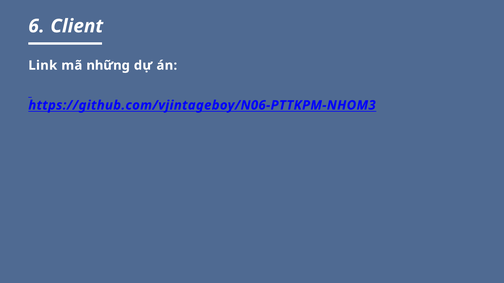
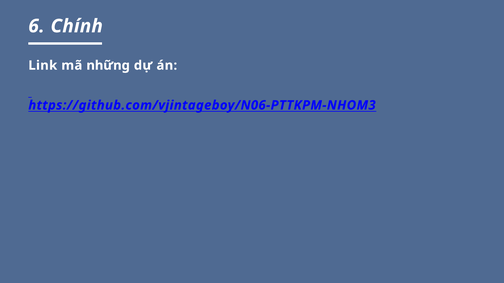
Client: Client -> Chính
